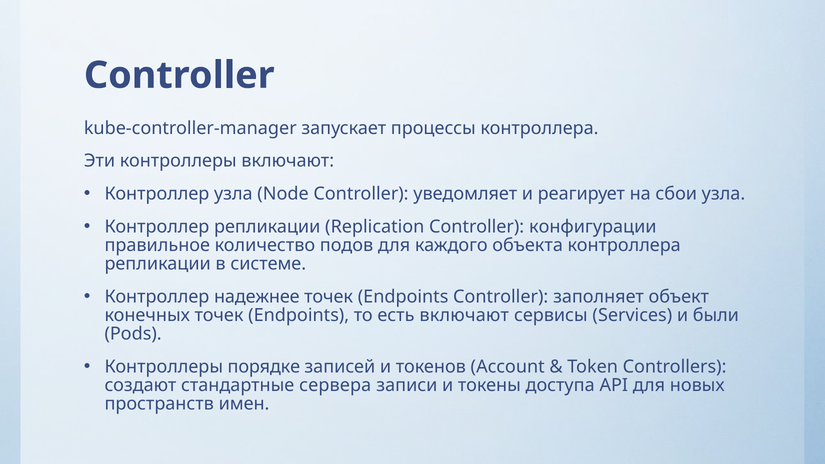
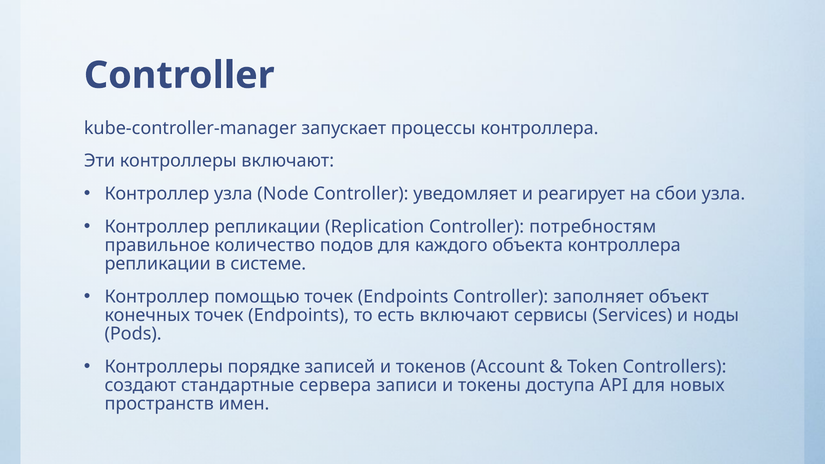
конфигурации: конфигурации -> потребностям
надежнее: надежнее -> помощью
были: были -> ноды
